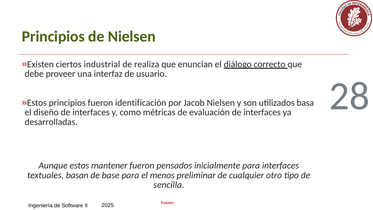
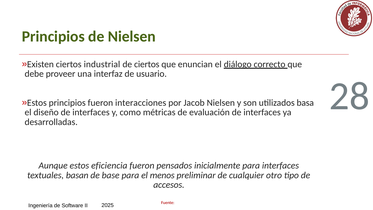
de realiza: realiza -> ciertos
identificación: identificación -> interacciones
mantener: mantener -> eficiencia
sencilla: sencilla -> accesos
